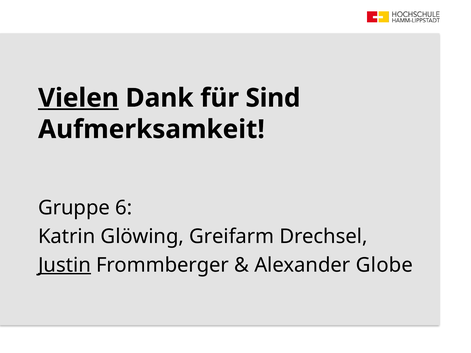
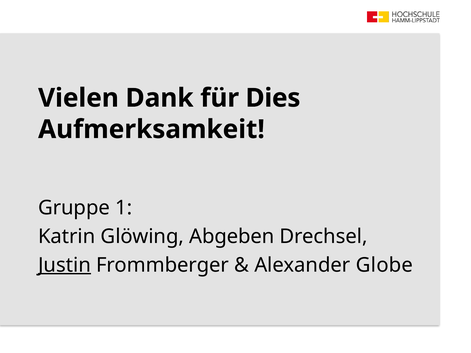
Vielen underline: present -> none
Sind: Sind -> Dies
6: 6 -> 1
Greifarm: Greifarm -> Abgeben
